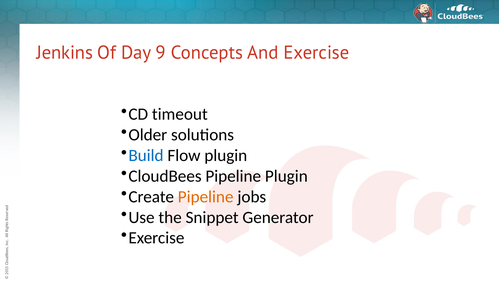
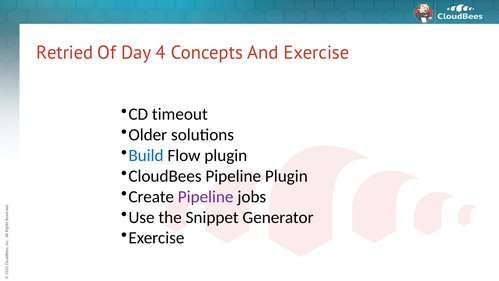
Jenkins: Jenkins -> Retried
9: 9 -> 4
Pipeline at (206, 197) colour: orange -> purple
